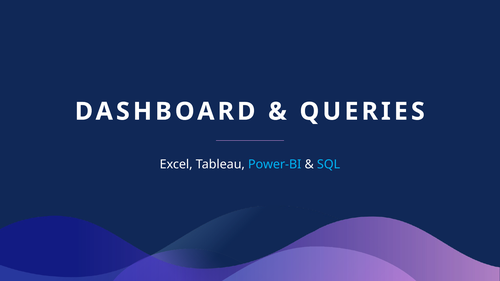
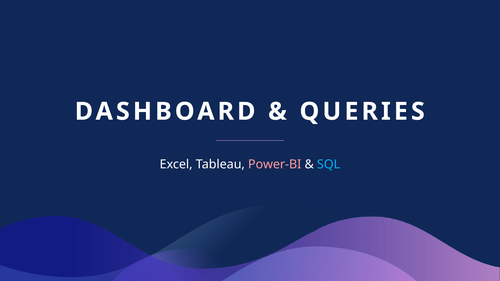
Power-BI colour: light blue -> pink
